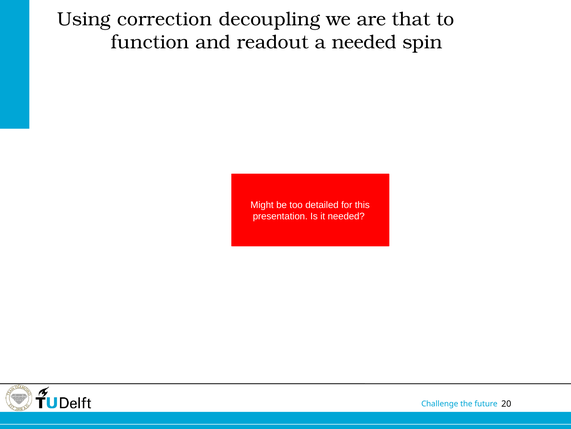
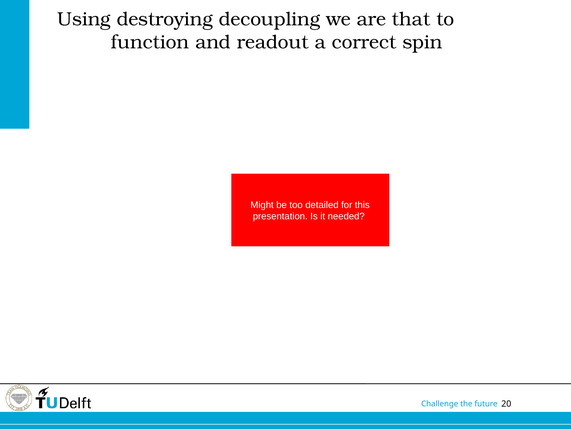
correction: correction -> destroying
a needed: needed -> correct
